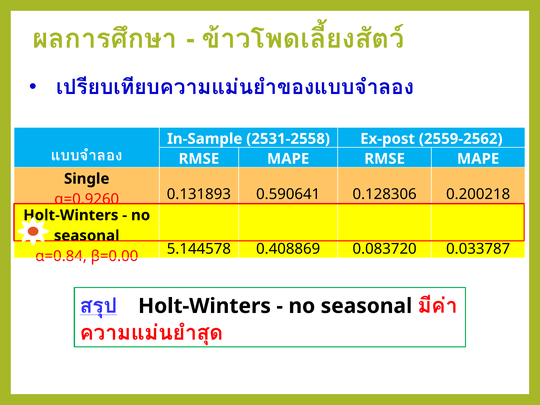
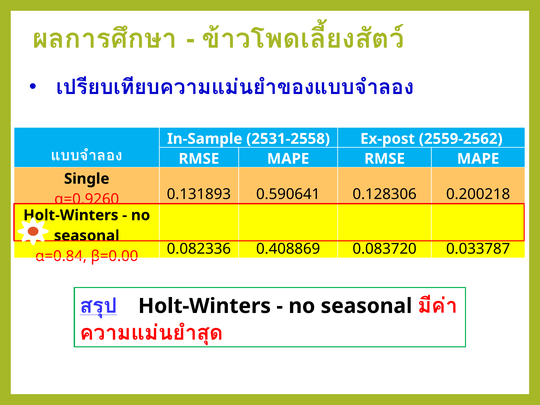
5.144578: 5.144578 -> 0.082336
